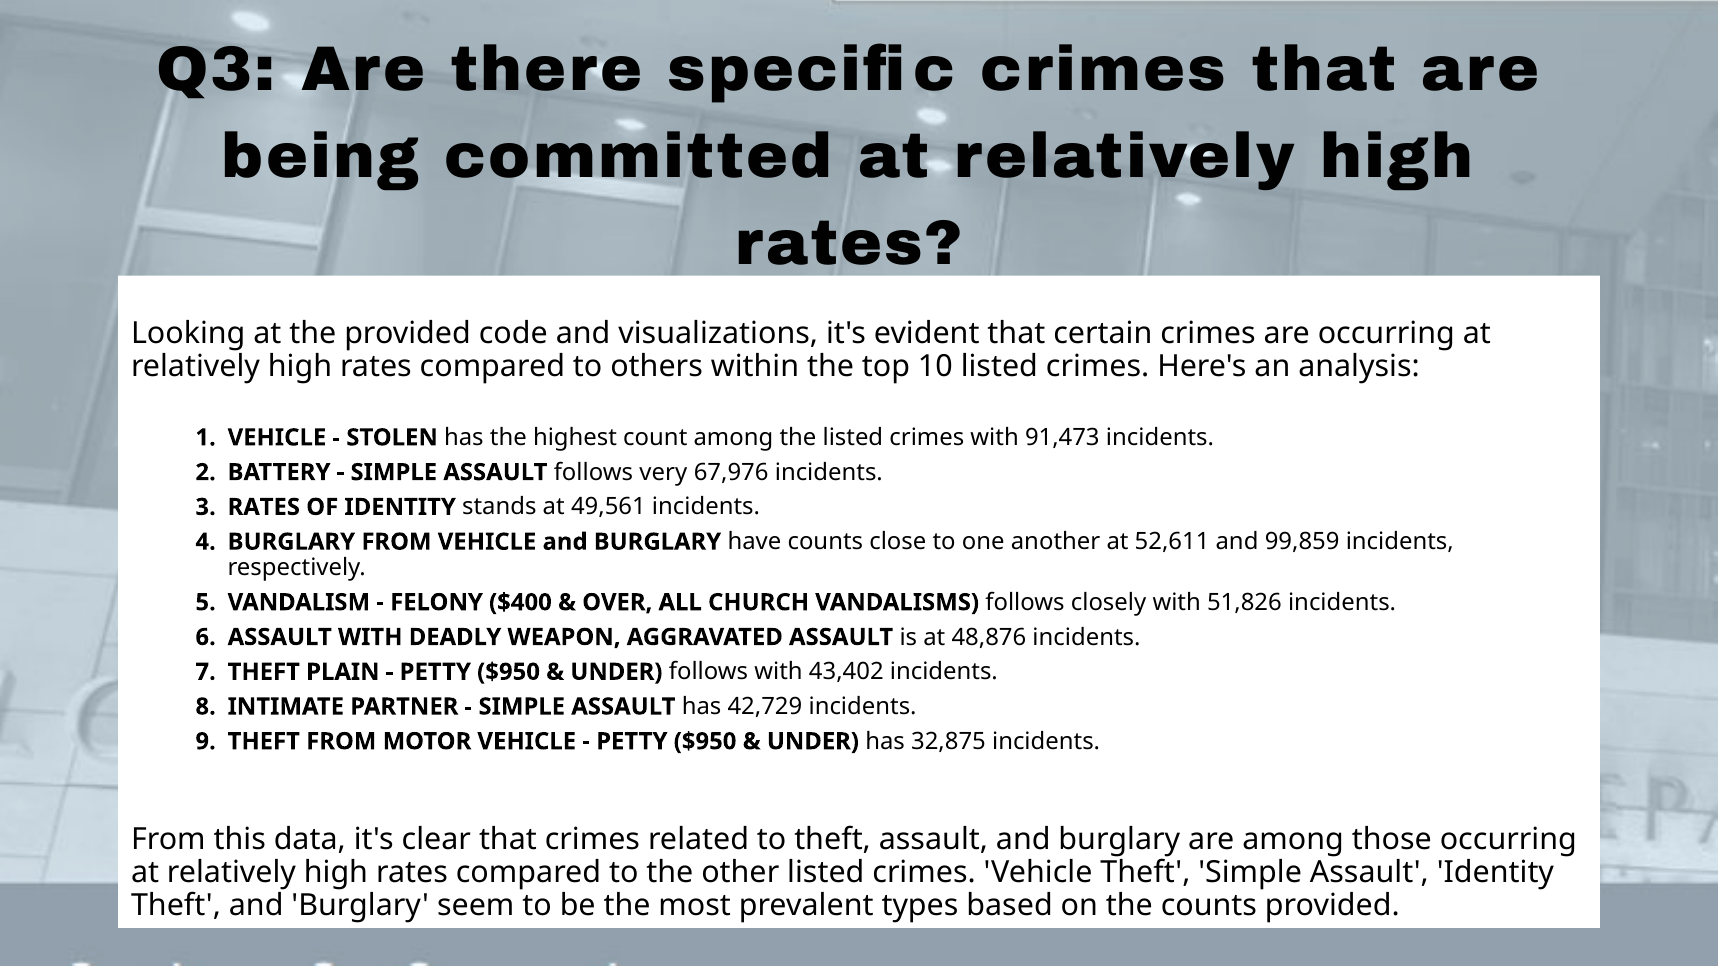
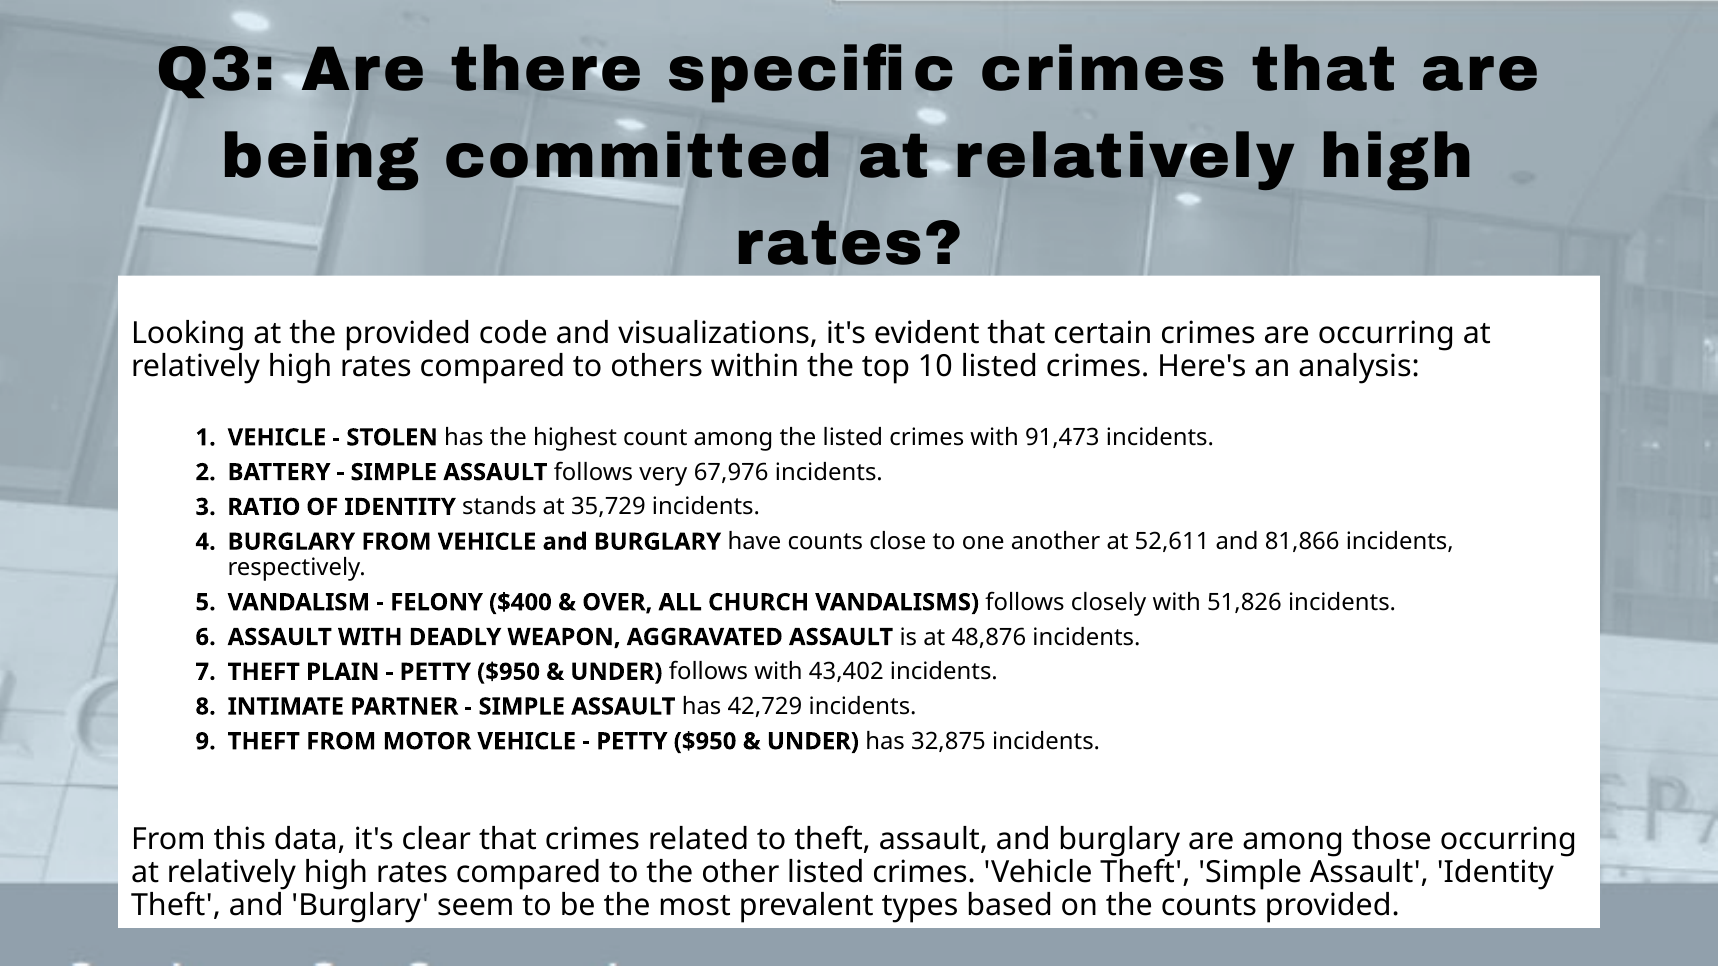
RATES at (264, 507): RATES -> RATIO
49,561: 49,561 -> 35,729
99,859: 99,859 -> 81,866
